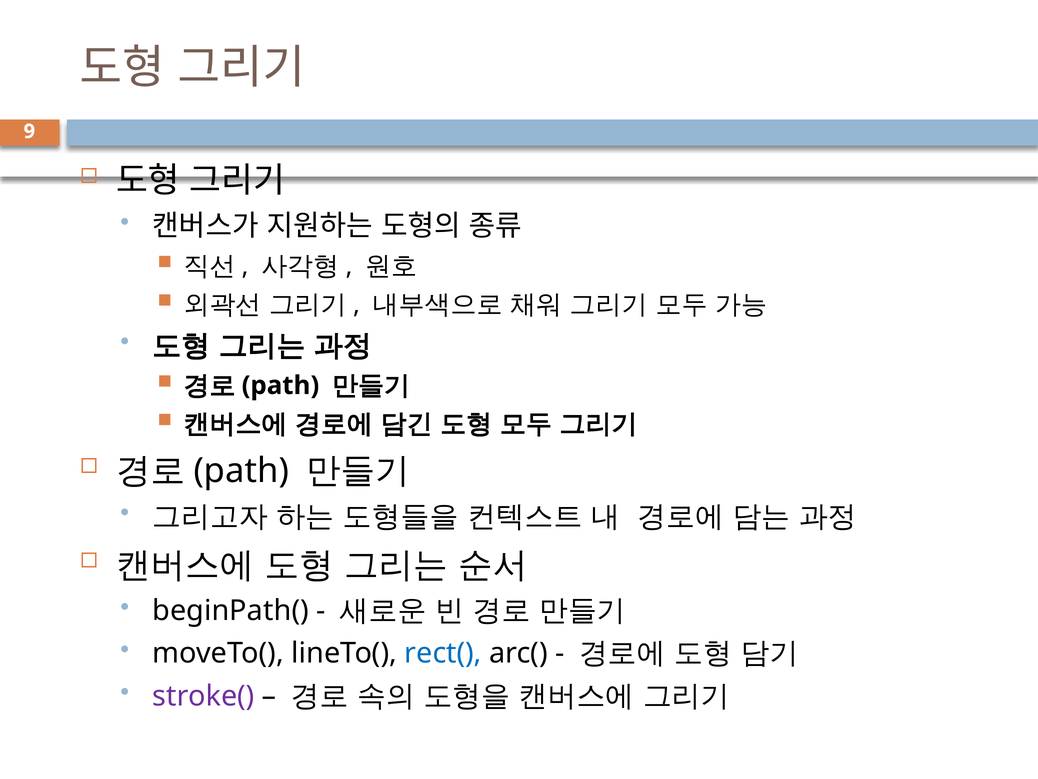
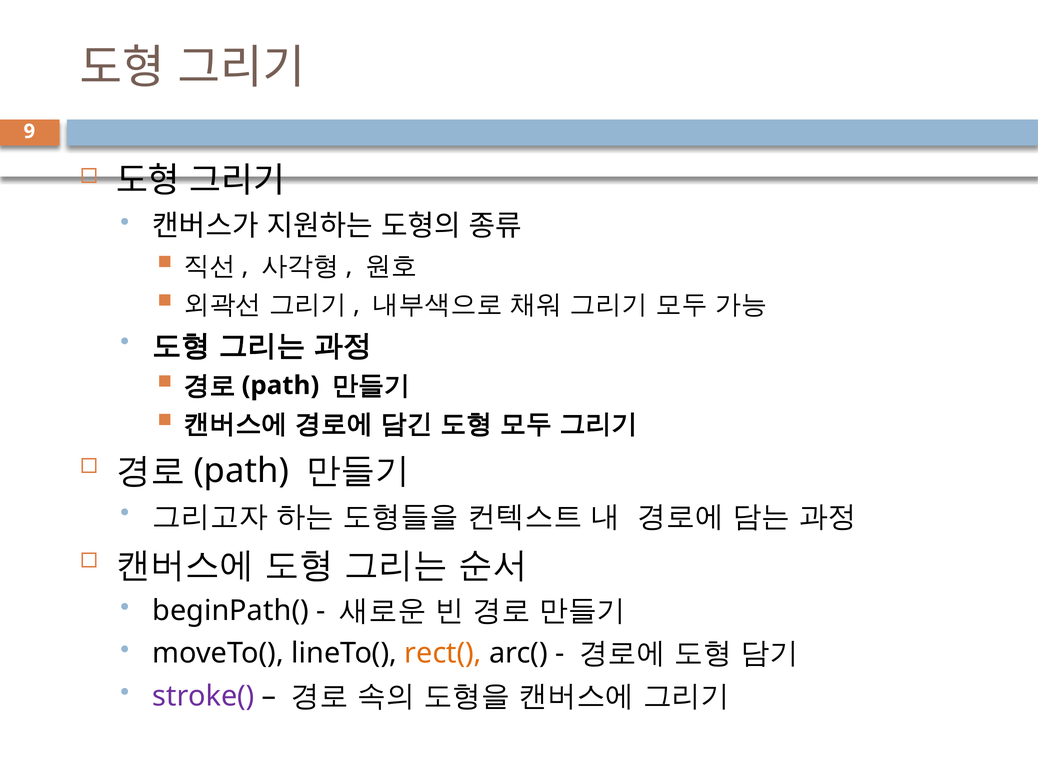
rect( colour: blue -> orange
